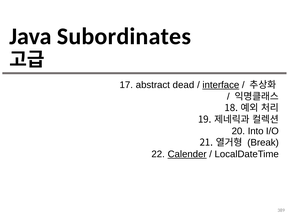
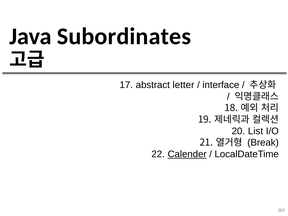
dead: dead -> letter
interface underline: present -> none
Into: Into -> List
